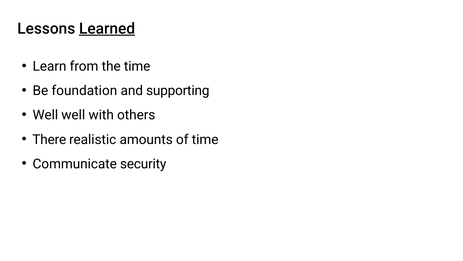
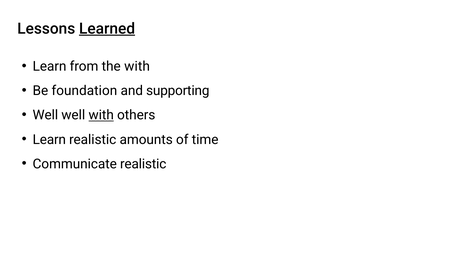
the time: time -> with
with at (101, 115) underline: none -> present
There at (49, 139): There -> Learn
Communicate security: security -> realistic
